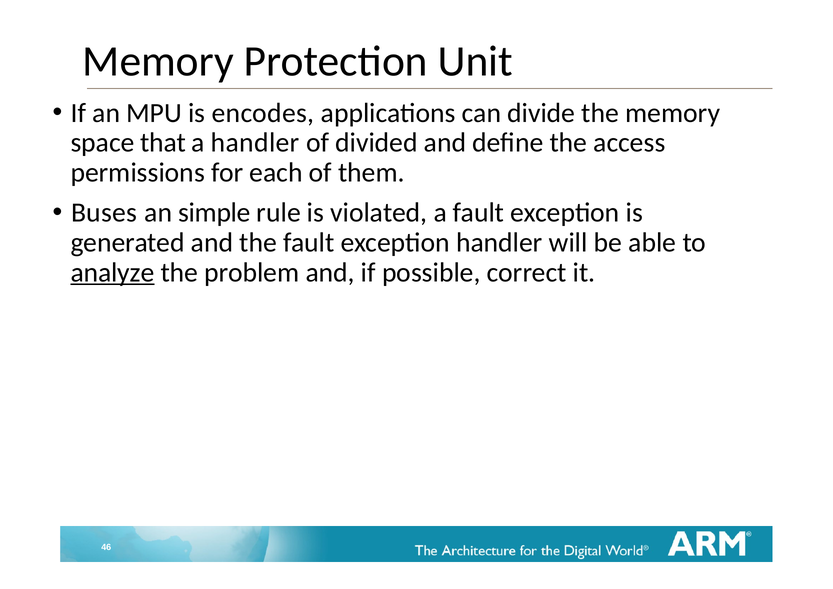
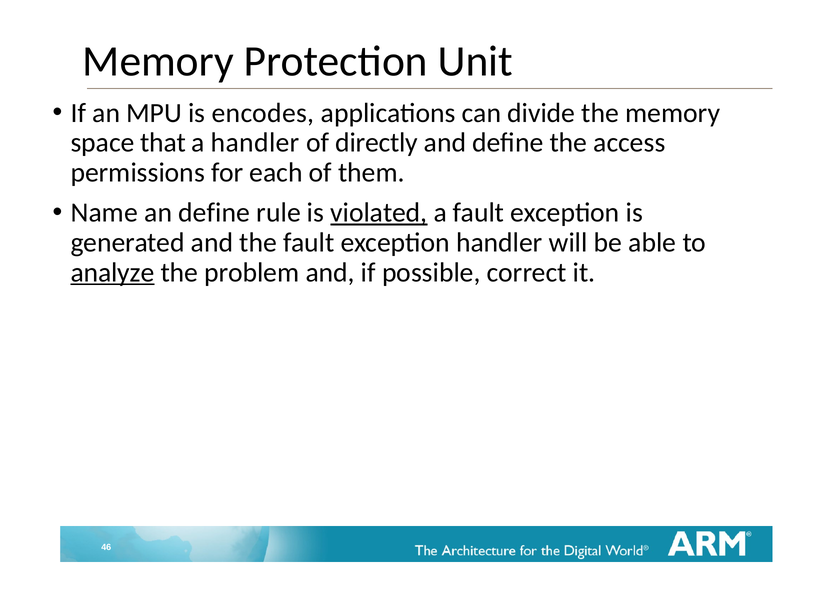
divided: divided -> directly
Buses: Buses -> Name
an simple: simple -> define
violated underline: none -> present
